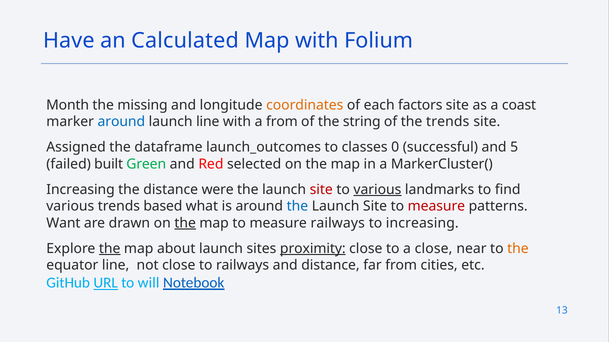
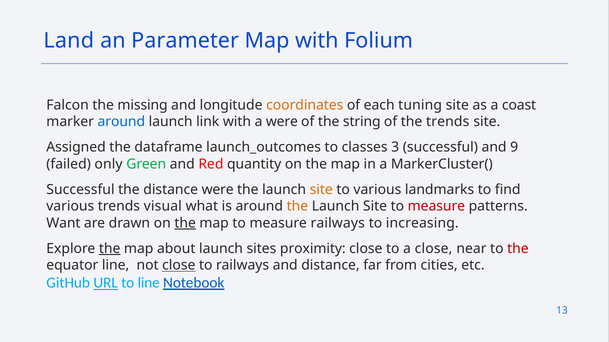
Have: Have -> Land
Calculated: Calculated -> Parameter
Month: Month -> Falcon
factors: factors -> tuning
launch line: line -> link
a from: from -> were
0: 0 -> 3
5: 5 -> 9
built: built -> only
selected: selected -> quantity
Increasing at (81, 190): Increasing -> Successful
site at (321, 190) colour: red -> orange
various at (377, 190) underline: present -> none
based: based -> visual
the at (297, 207) colour: blue -> orange
proximity underline: present -> none
the at (518, 249) colour: orange -> red
close at (179, 266) underline: none -> present
to will: will -> line
